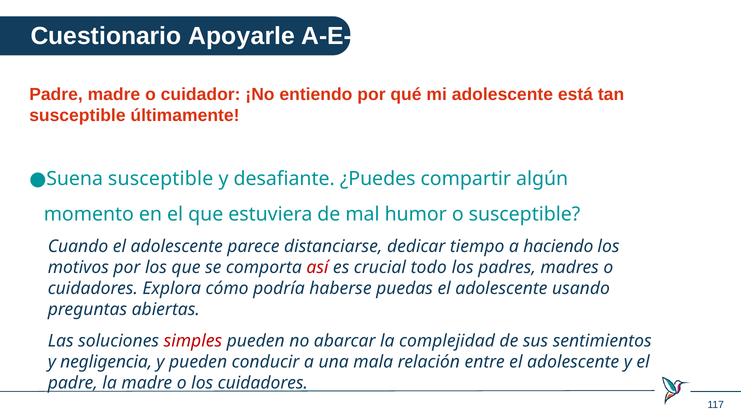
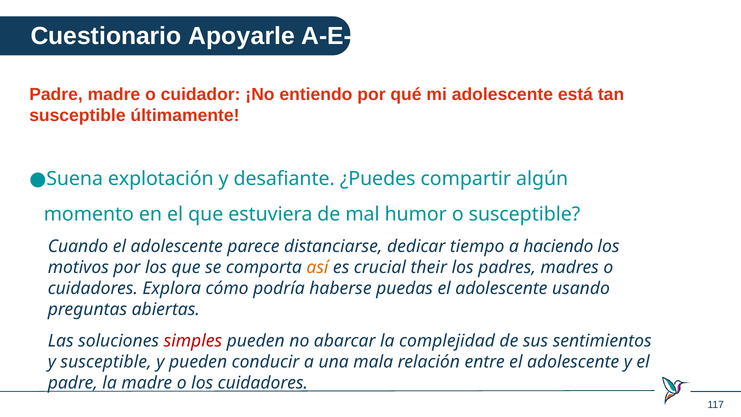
Suena susceptible: susceptible -> explotación
así colour: red -> orange
todo: todo -> their
y negligencia: negligencia -> susceptible
